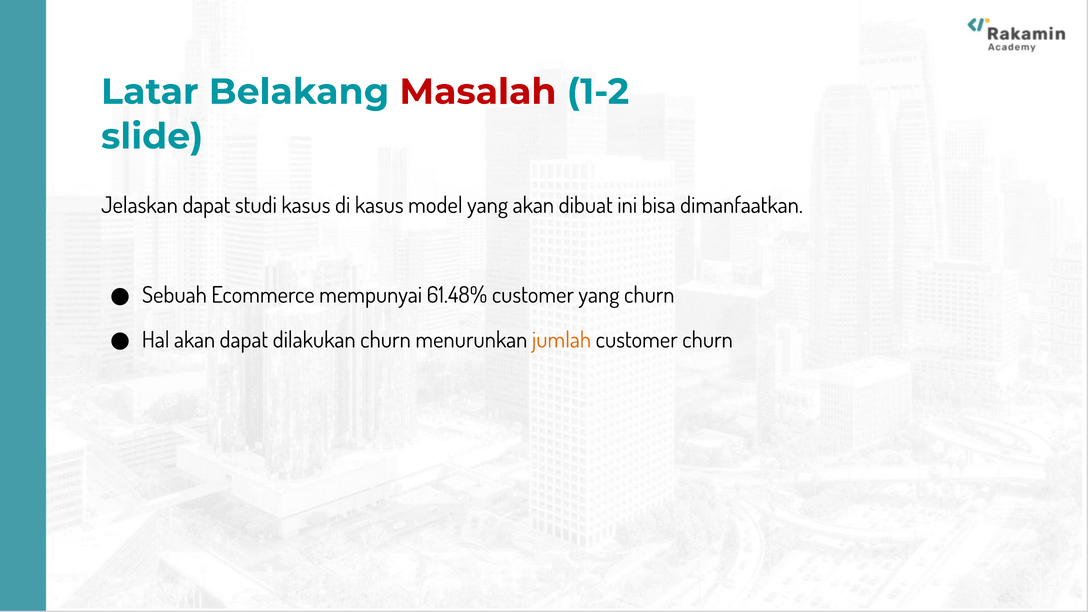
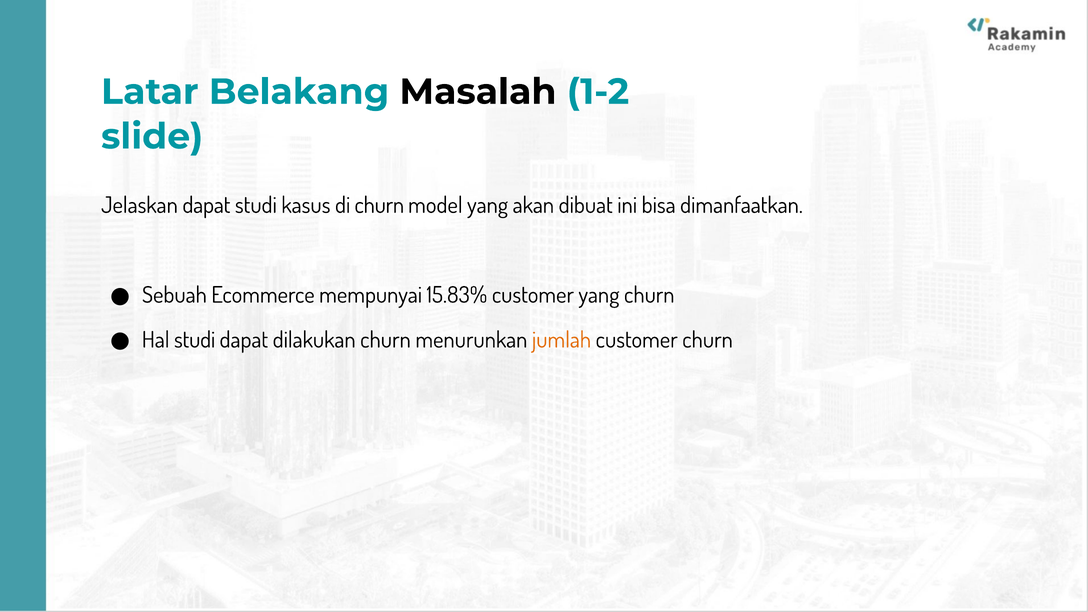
Masalah colour: red -> black
di kasus: kasus -> churn
61.48%: 61.48% -> 15.83%
Hal akan: akan -> studi
